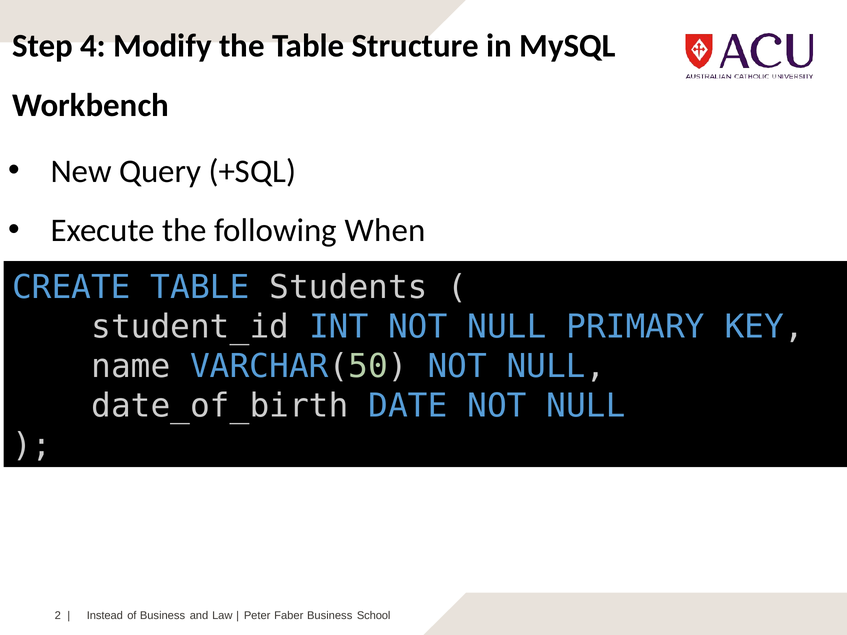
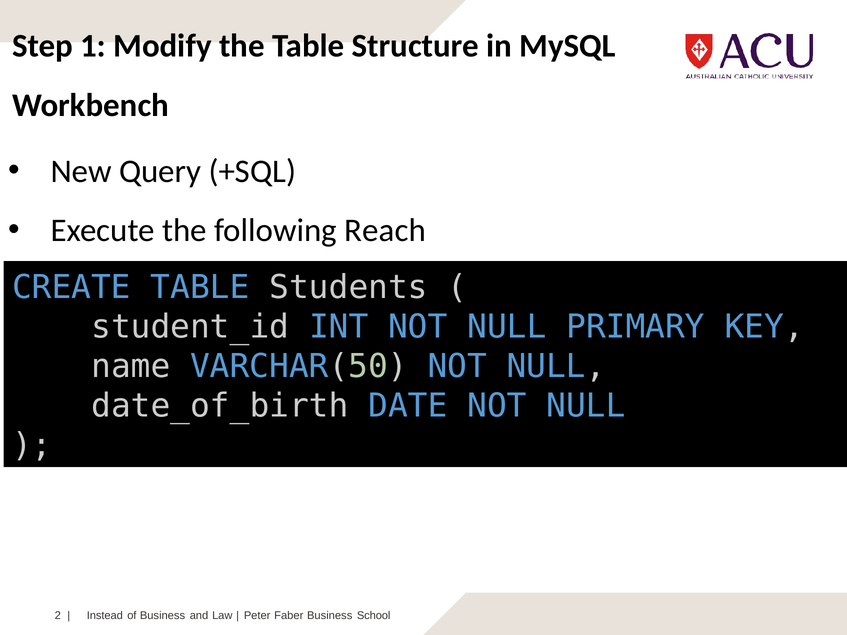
4: 4 -> 1
When: When -> Reach
